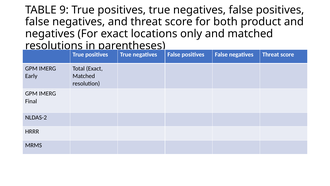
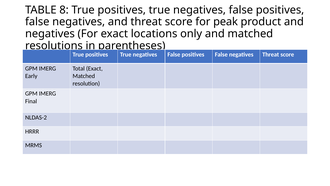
9: 9 -> 8
both: both -> peak
